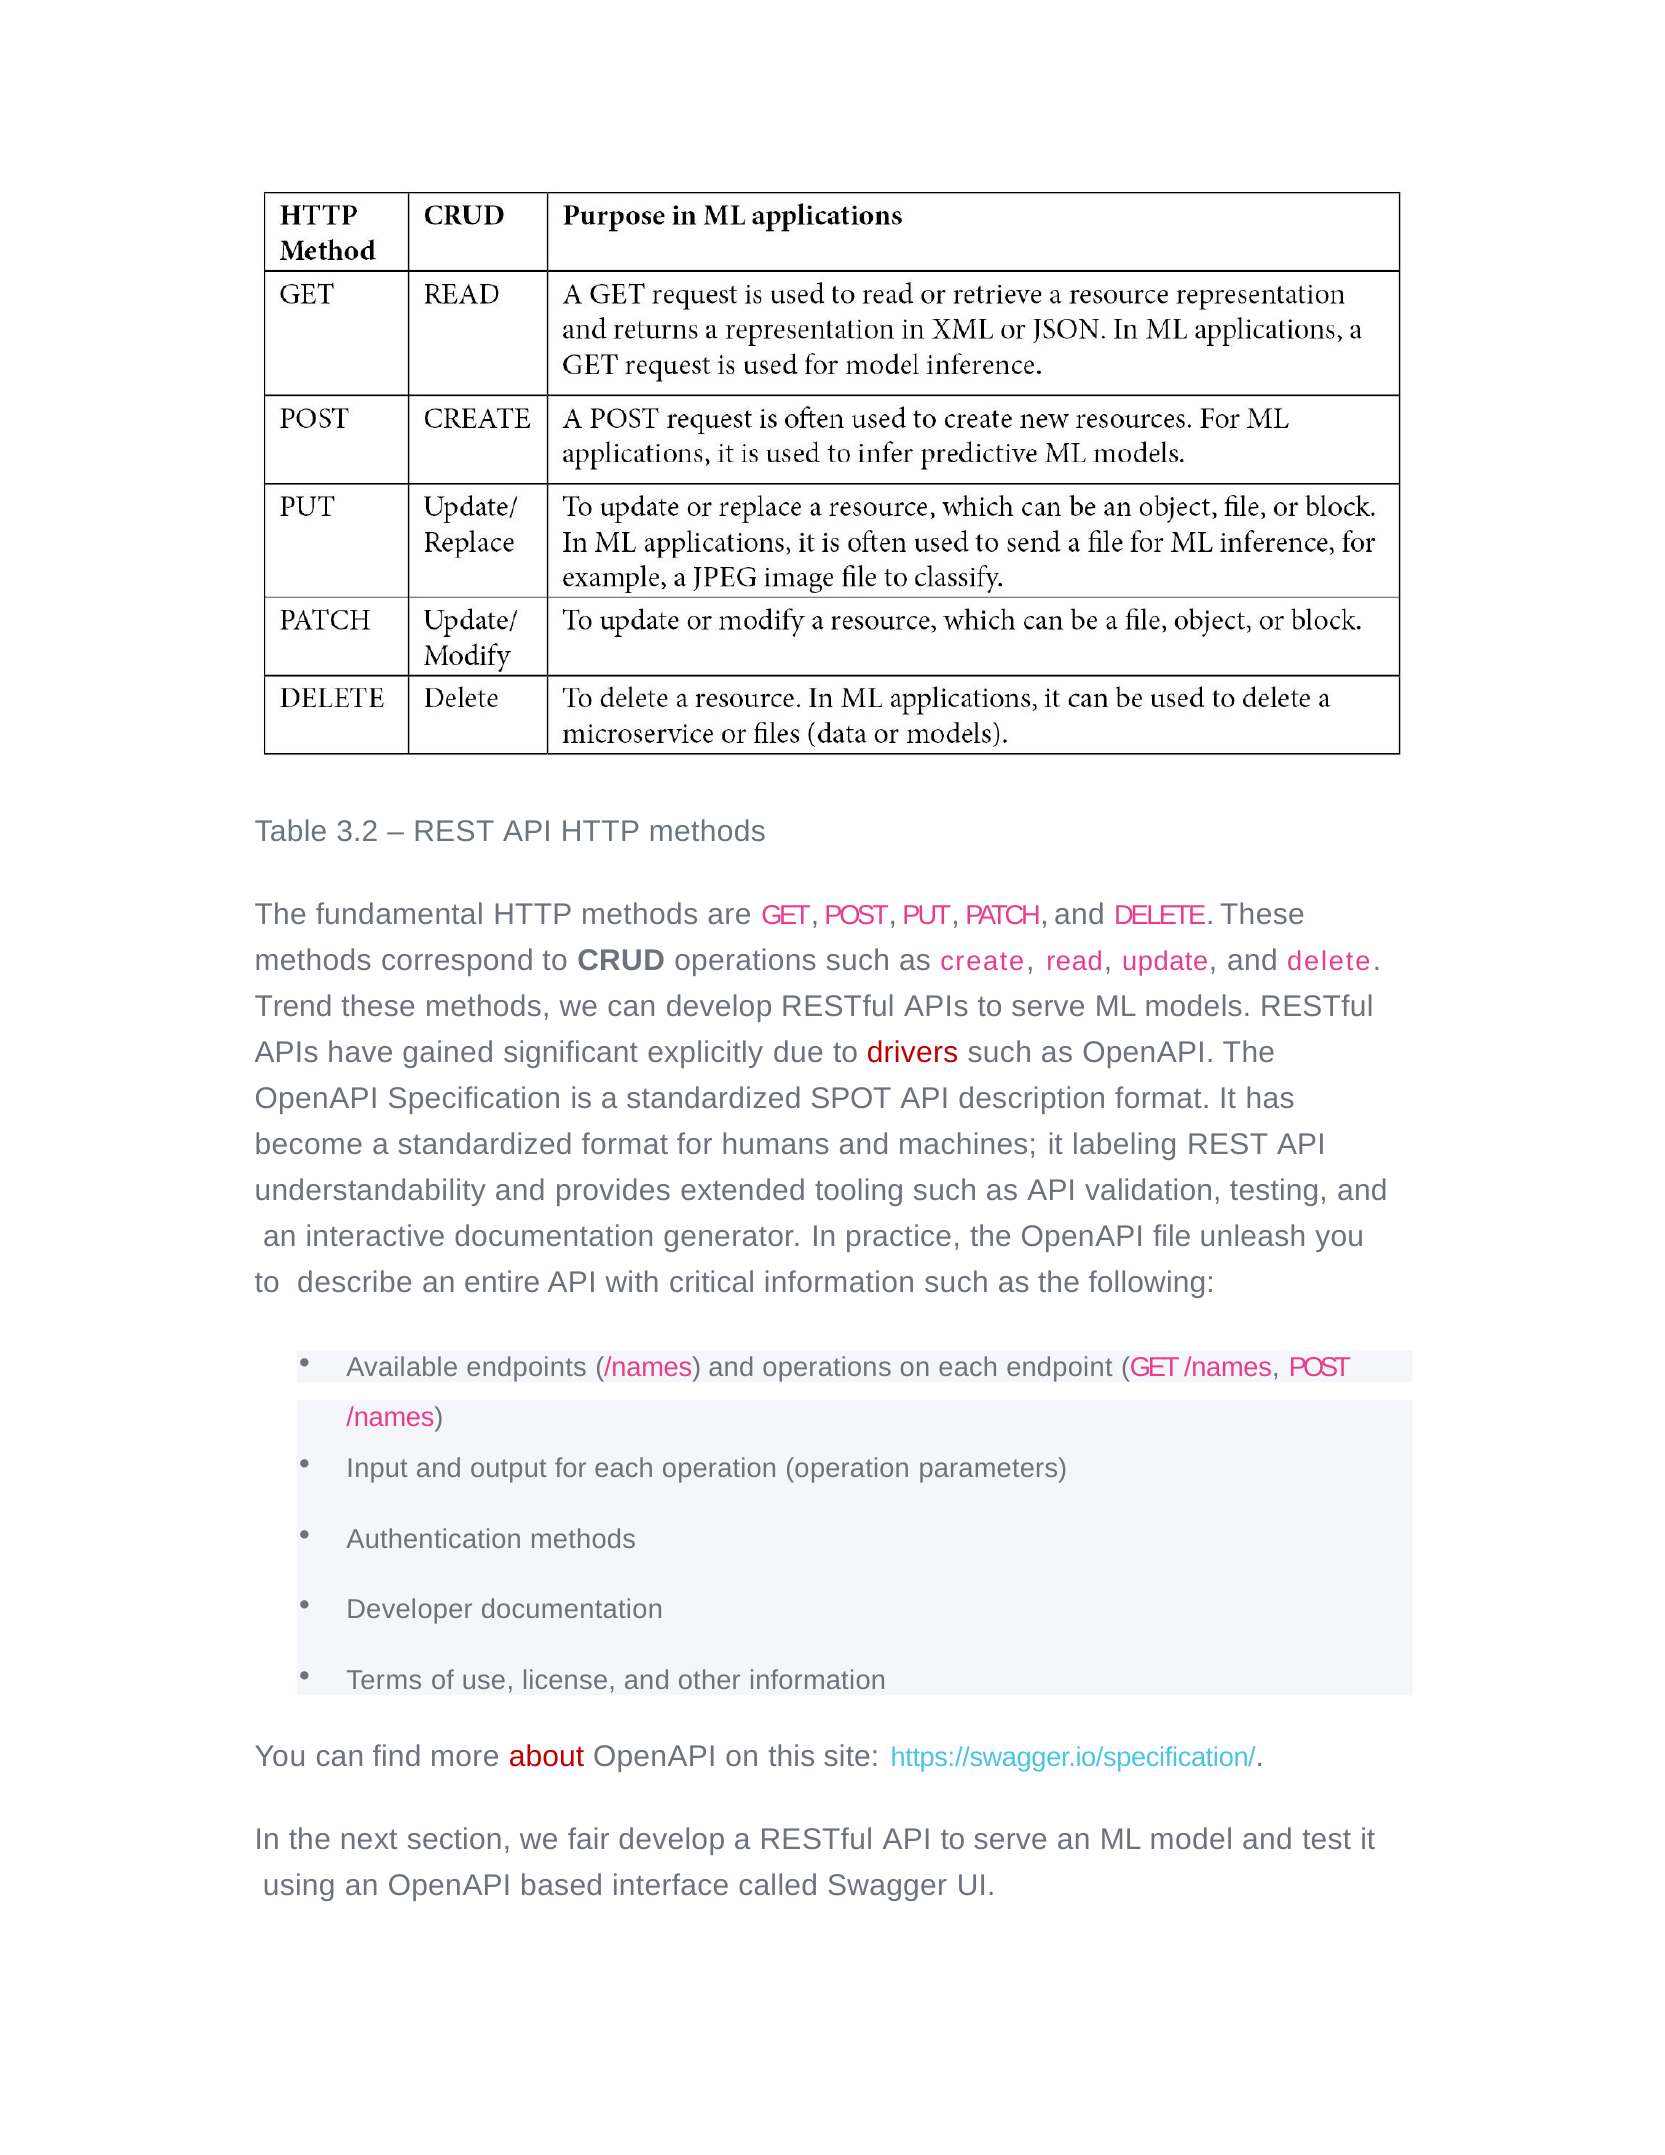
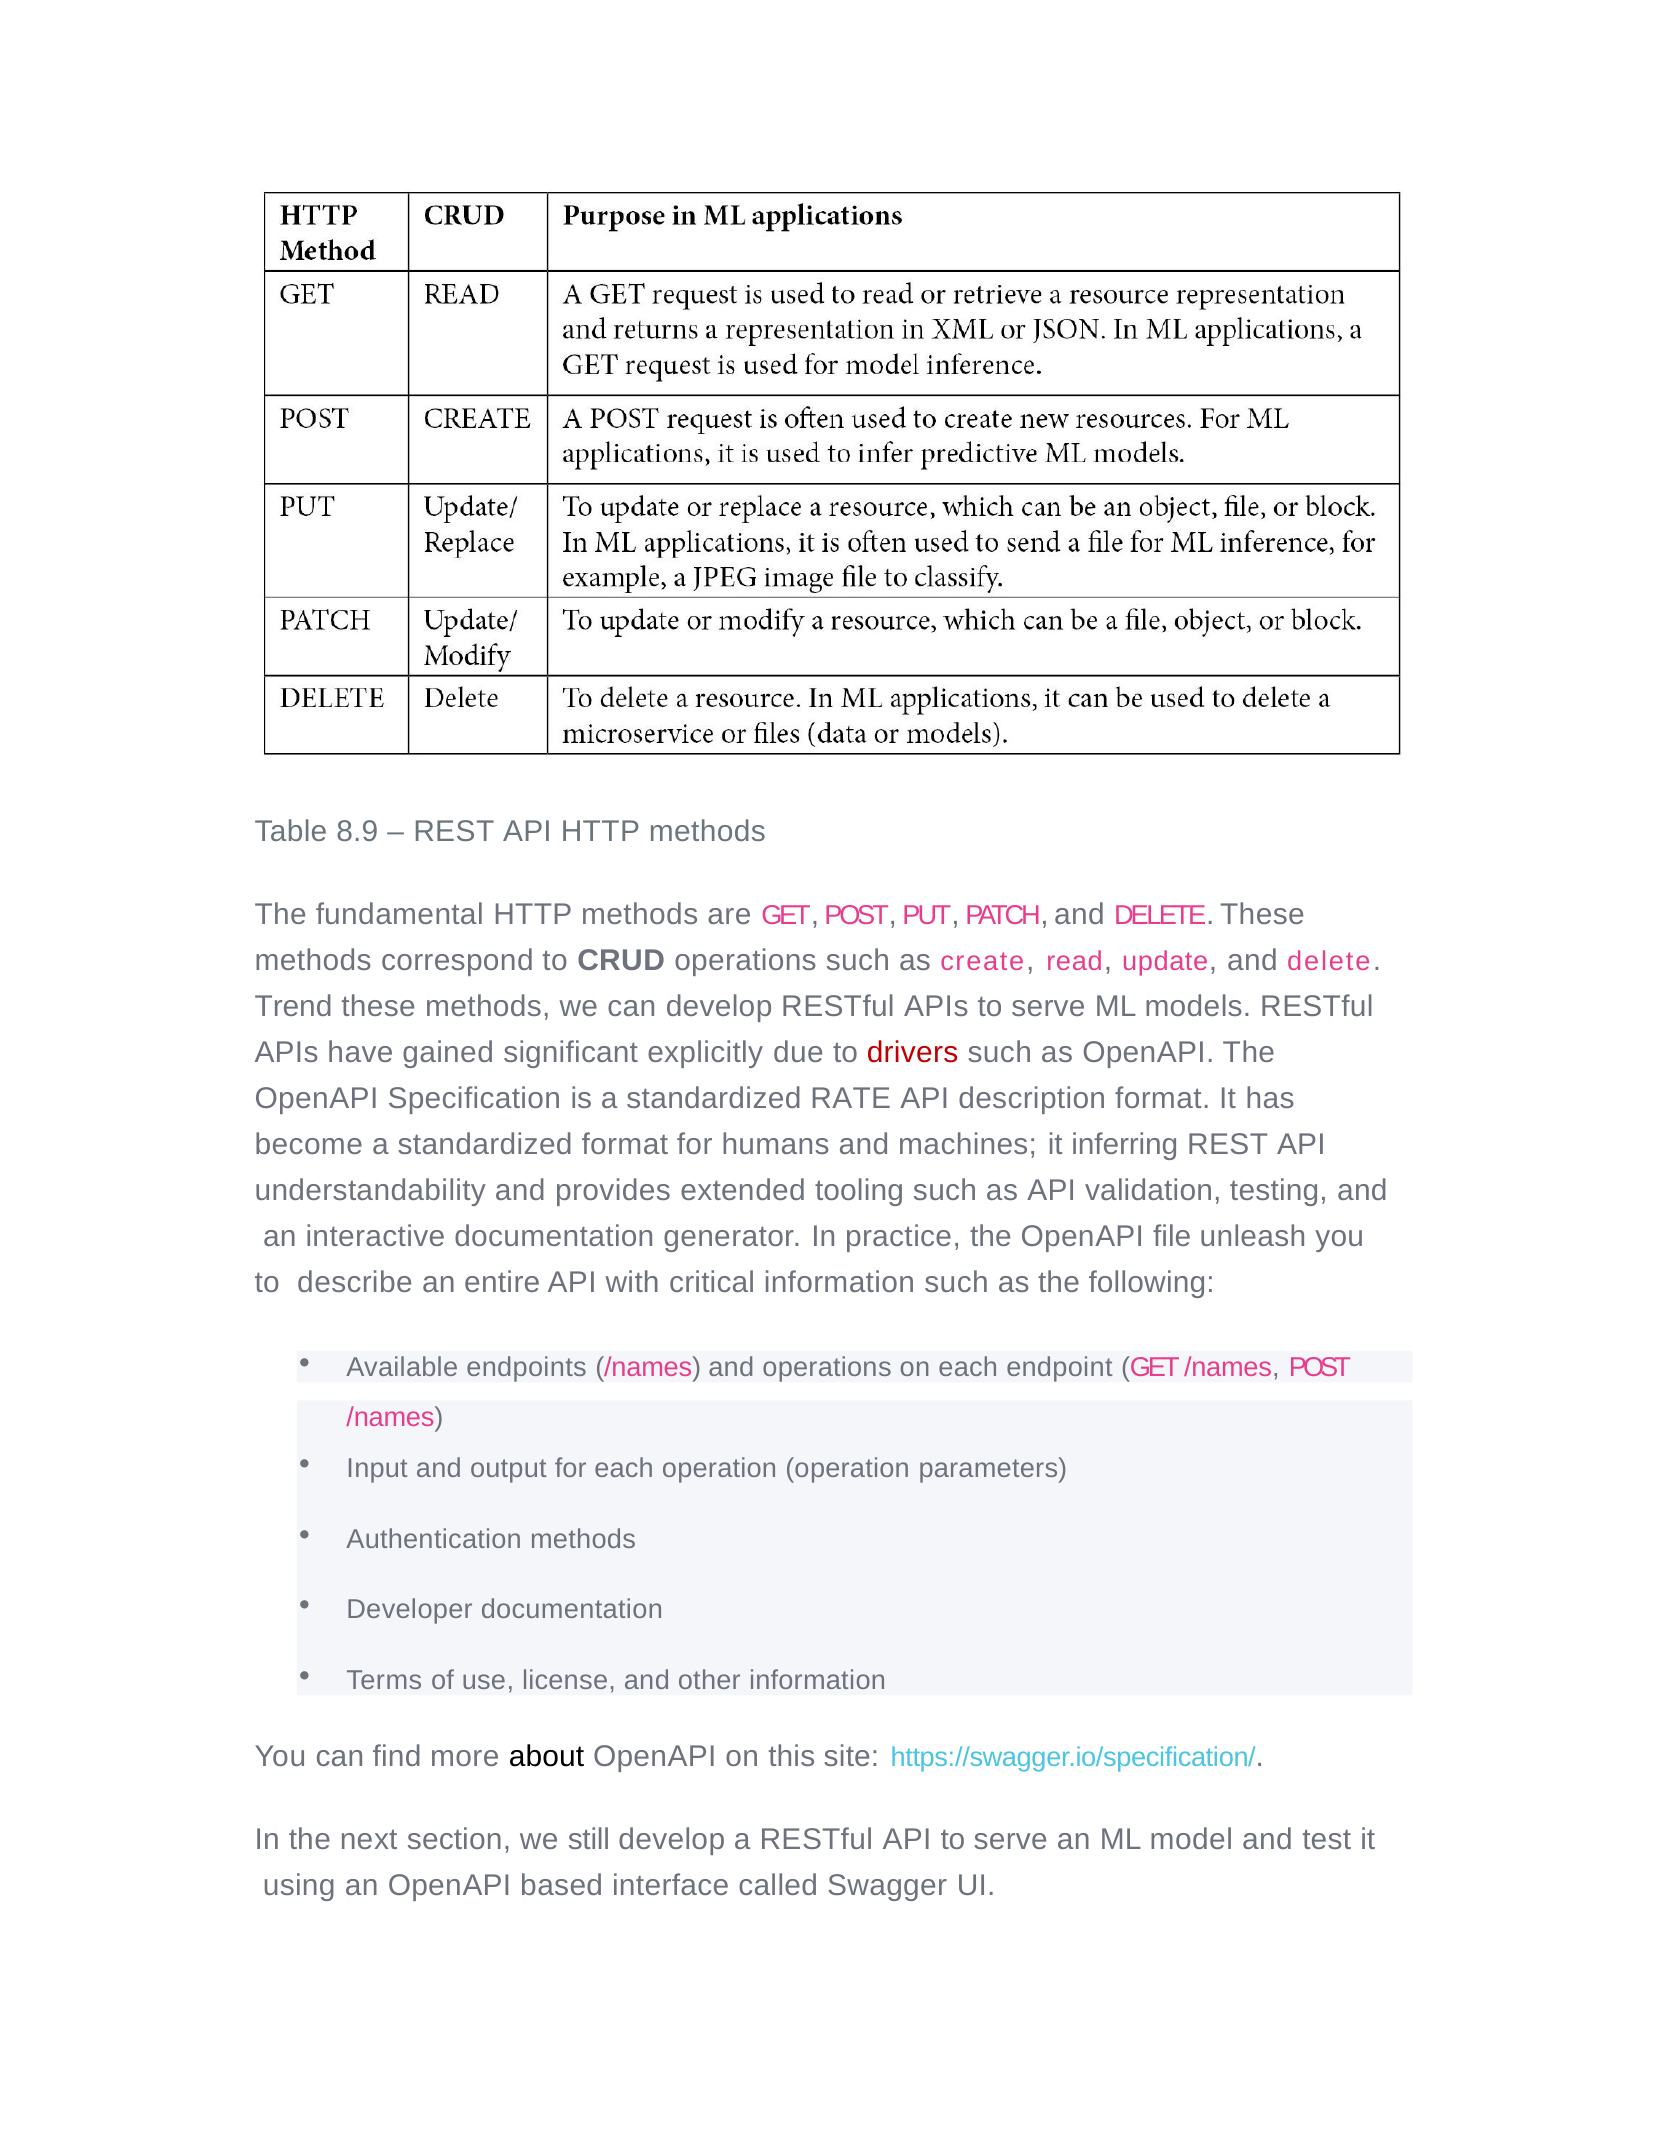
3.2: 3.2 -> 8.9
SPOT: SPOT -> RATE
labeling: labeling -> inferring
about colour: red -> black
fair: fair -> still
